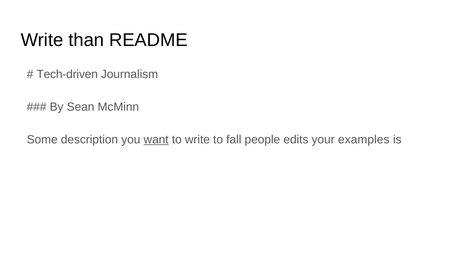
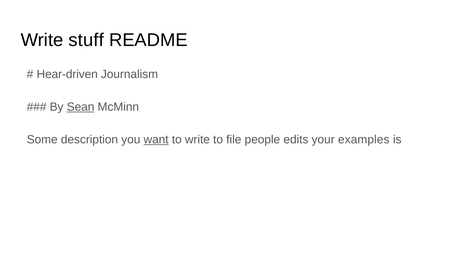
than: than -> stuff
Tech-driven: Tech-driven -> Hear-driven
Sean underline: none -> present
fall: fall -> file
